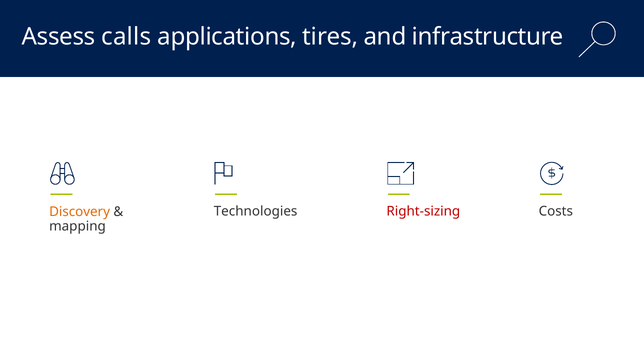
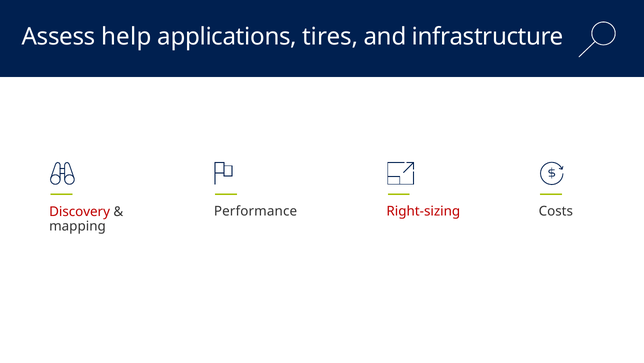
calls: calls -> help
Technologies: Technologies -> Performance
Discovery colour: orange -> red
